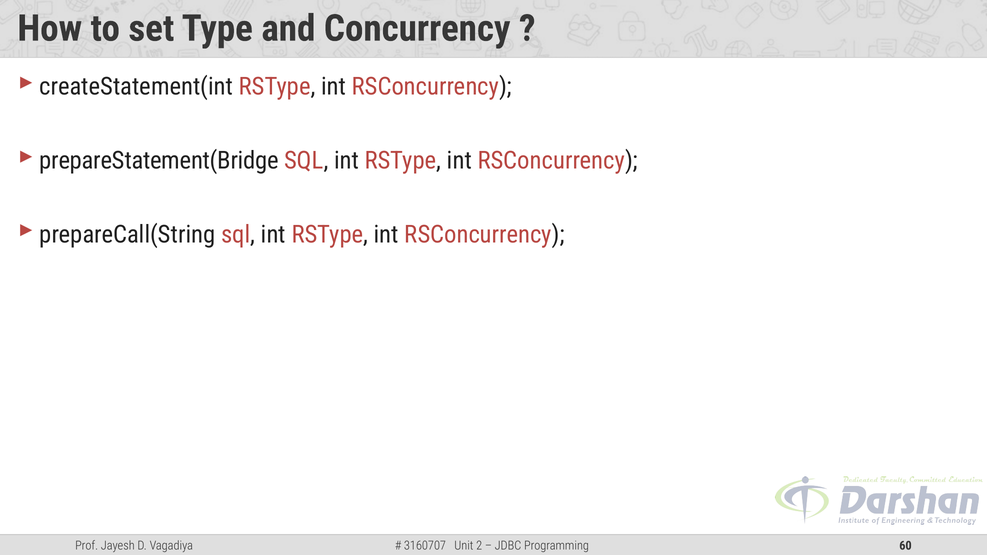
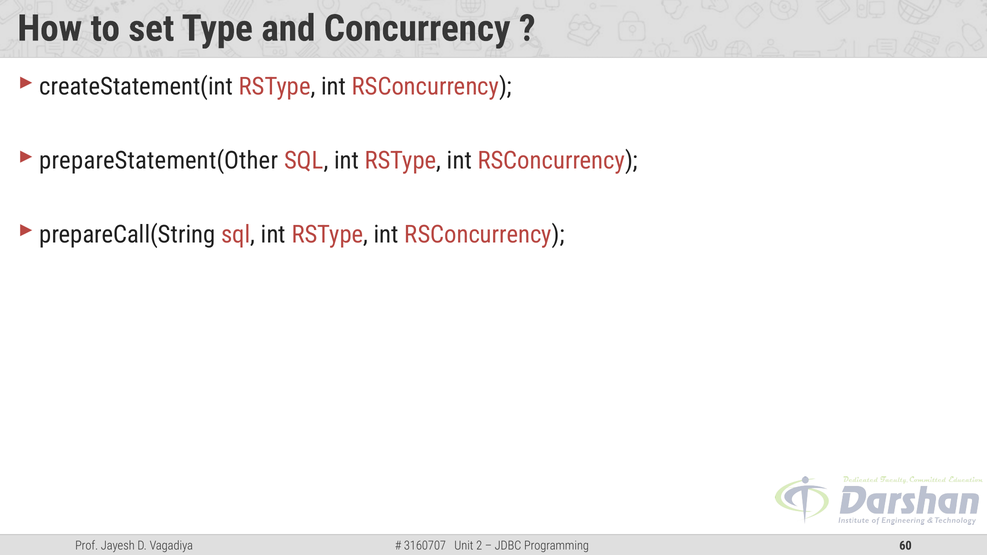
prepareStatement(Bridge: prepareStatement(Bridge -> prepareStatement(Other
